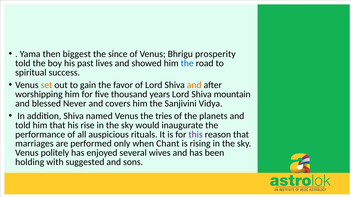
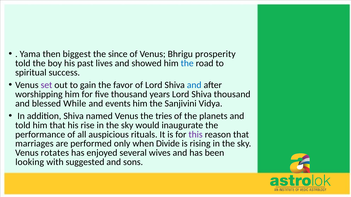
set colour: orange -> purple
and at (194, 85) colour: orange -> blue
Shiva mountain: mountain -> thousand
Never: Never -> While
covers: covers -> events
Chant: Chant -> Divide
politely: politely -> rotates
holding: holding -> looking
